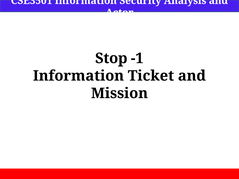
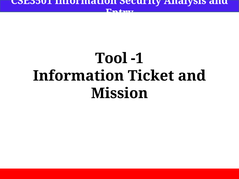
Actor: Actor -> Entry
Stop: Stop -> Tool
